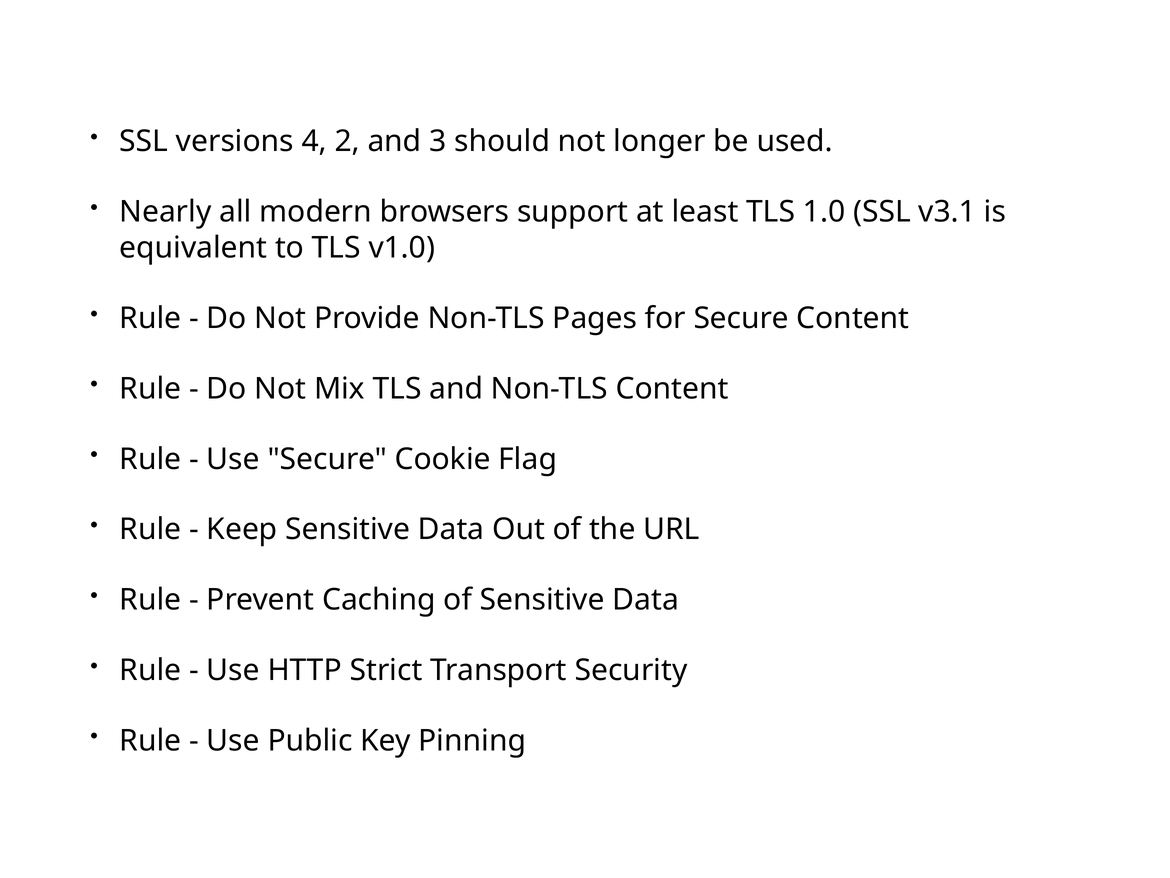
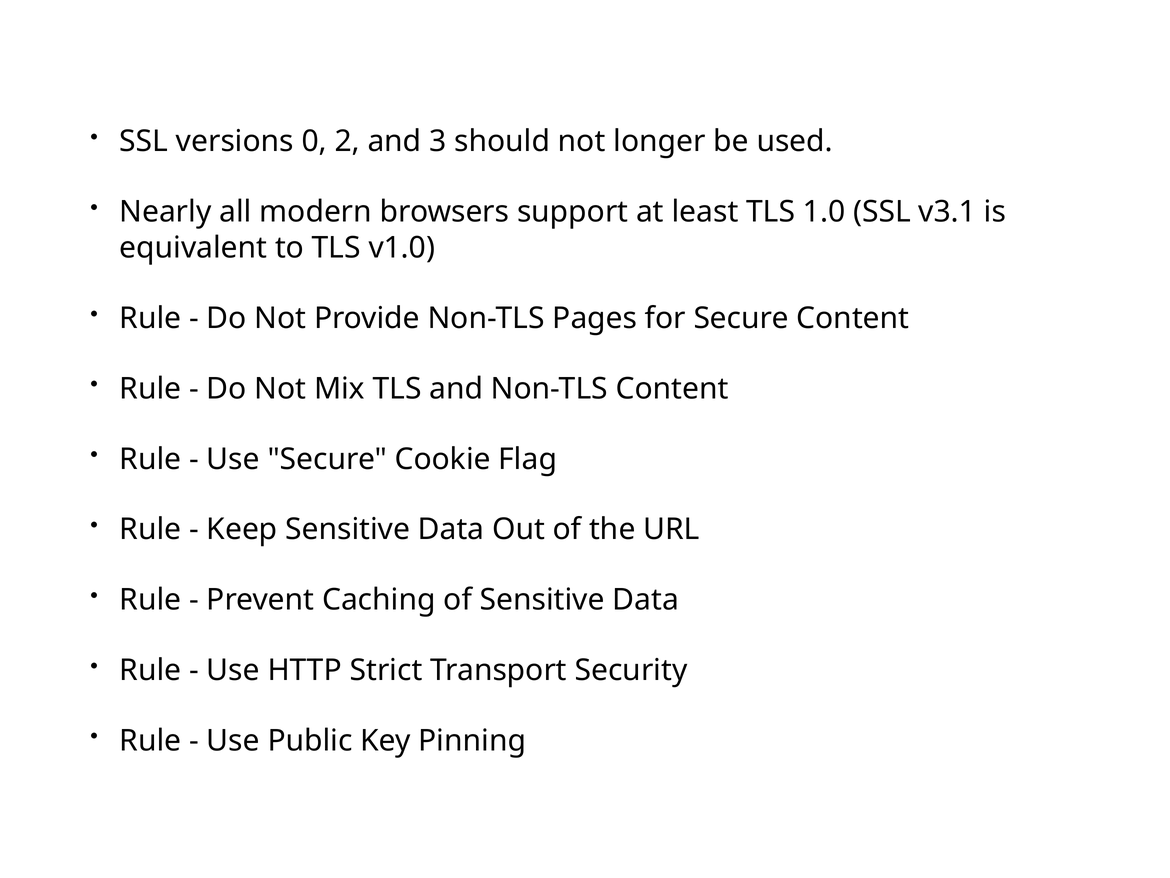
4: 4 -> 0
